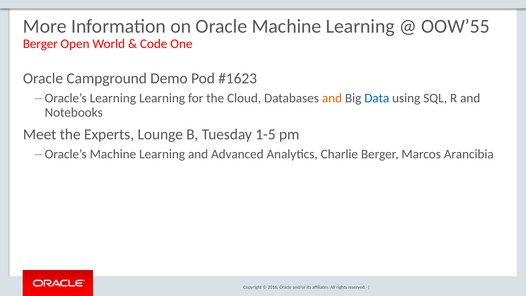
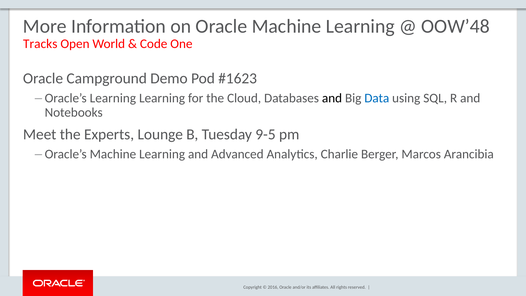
OOW’55: OOW’55 -> OOW’48
Berger at (40, 44): Berger -> Tracks
and at (332, 98) colour: orange -> black
1-5: 1-5 -> 9-5
